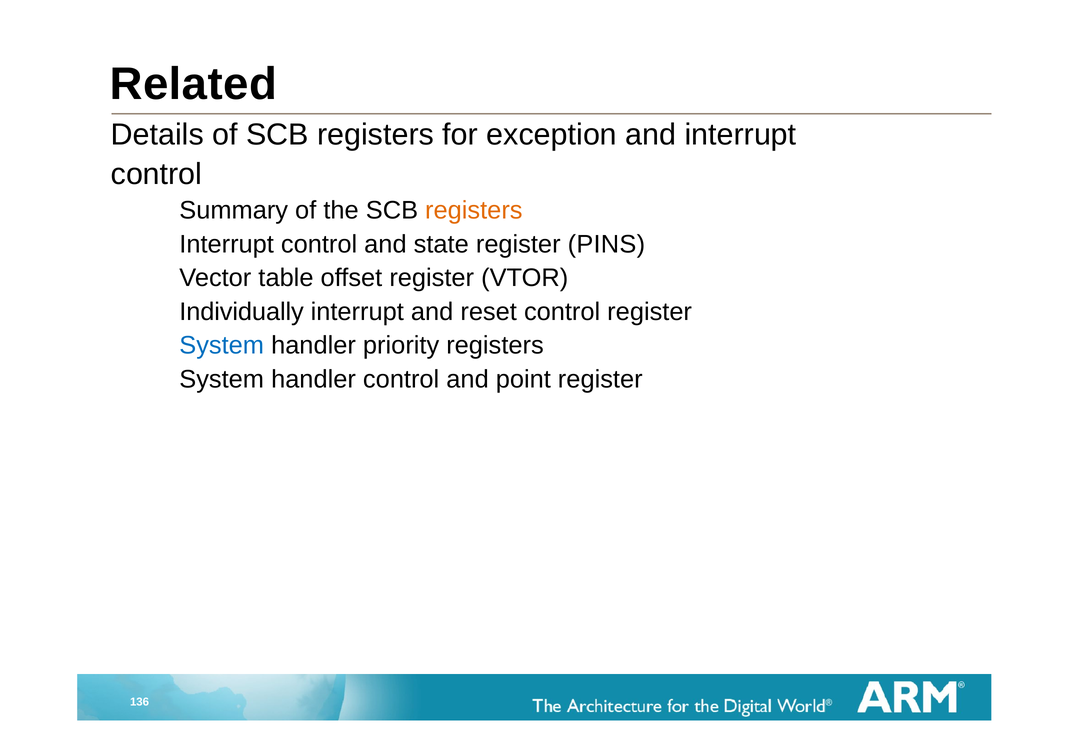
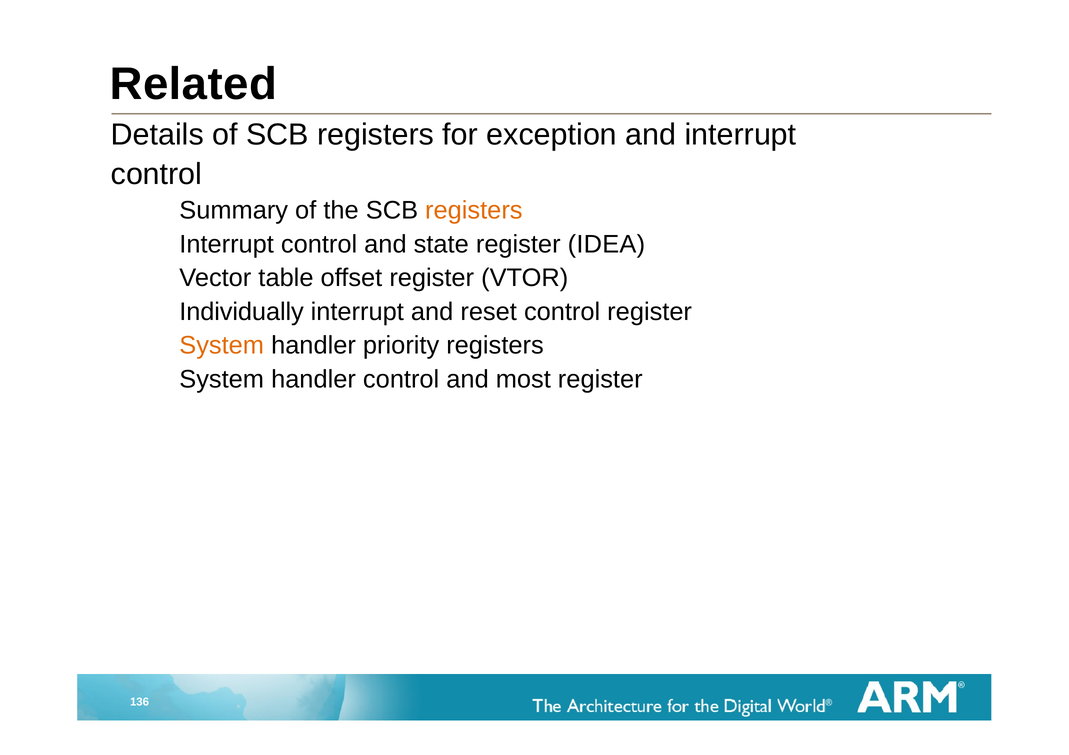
PINS: PINS -> IDEA
System at (222, 346) colour: blue -> orange
point: point -> most
